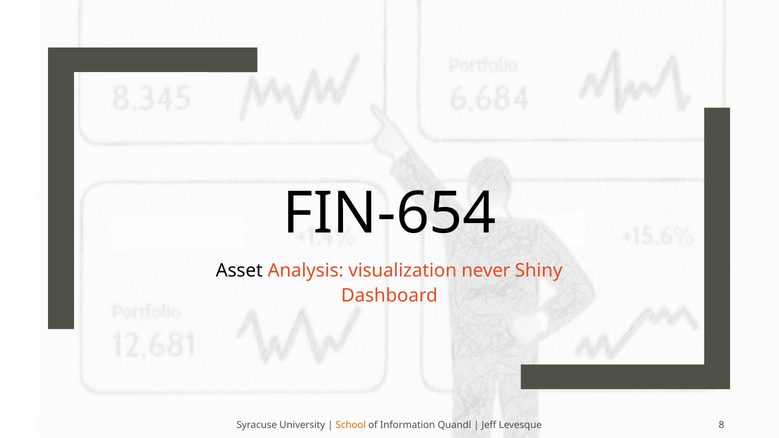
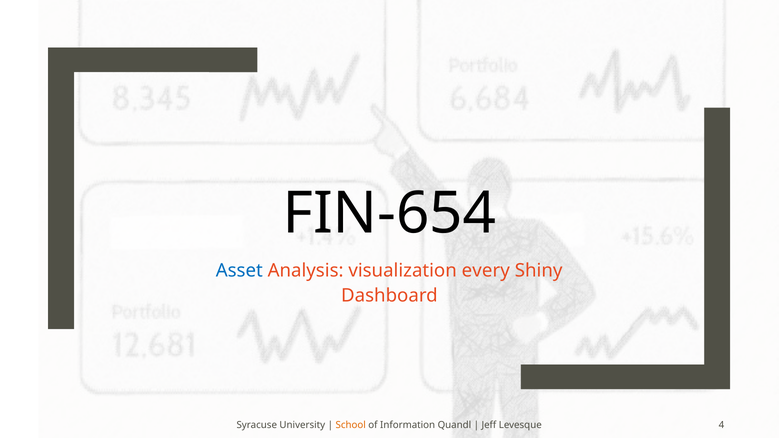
Asset colour: black -> blue
never: never -> every
8: 8 -> 4
